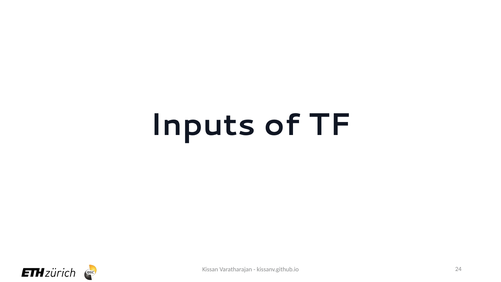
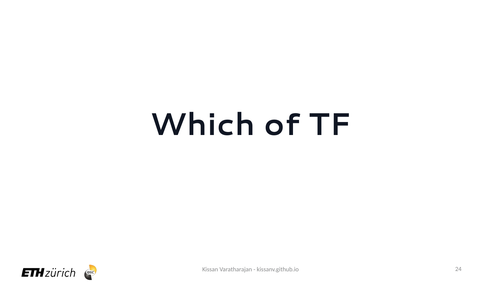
Inputs: Inputs -> Which
